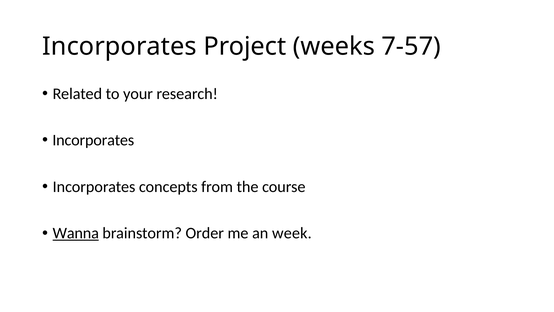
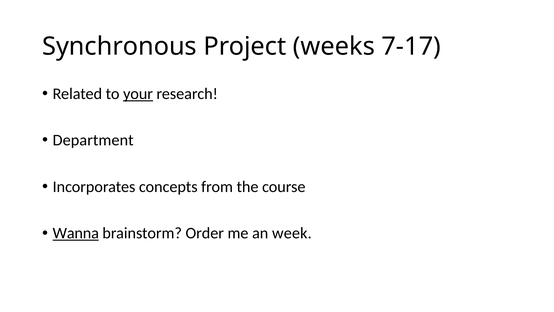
Incorporates at (119, 47): Incorporates -> Synchronous
7-57: 7-57 -> 7-17
your underline: none -> present
Incorporates at (93, 140): Incorporates -> Department
